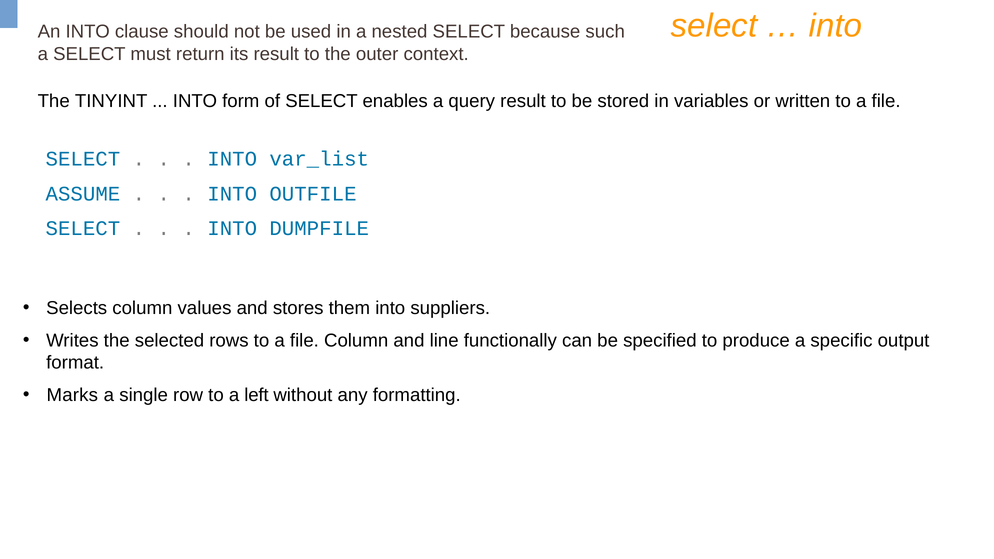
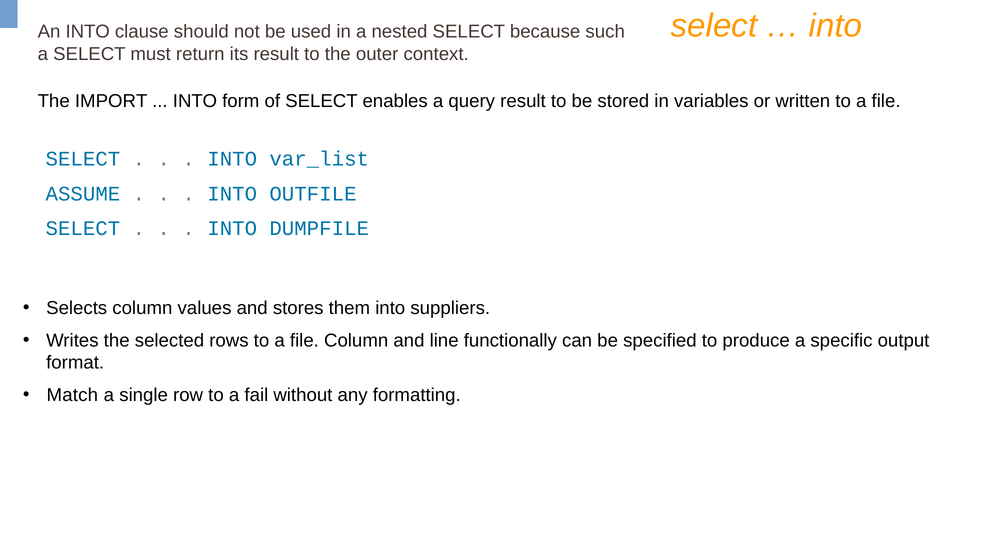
TINYINT: TINYINT -> IMPORT
Marks: Marks -> Match
left: left -> fail
